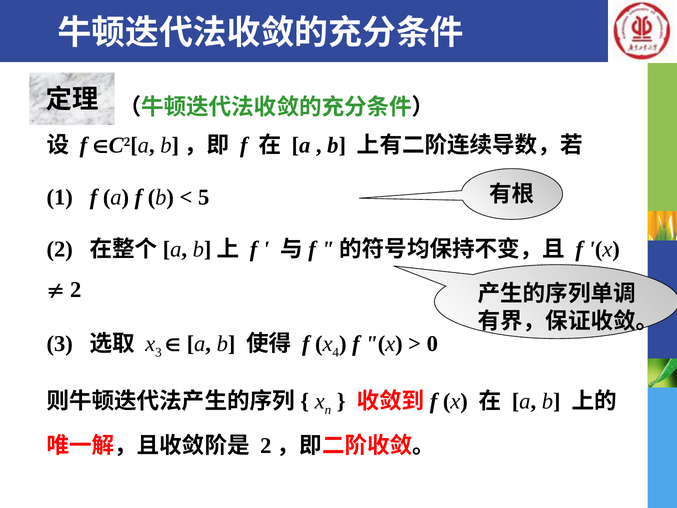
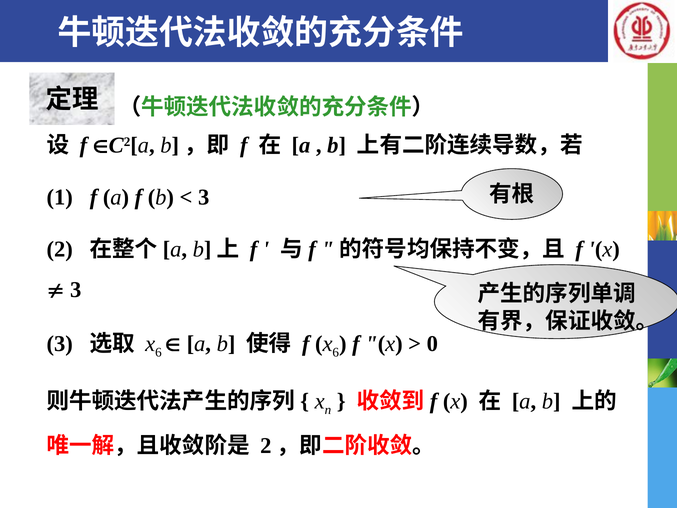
5 at (204, 197): 5 -> 3
2 at (76, 290): 2 -> 3
3 at (158, 352): 3 -> 6
f x 4: 4 -> 6
